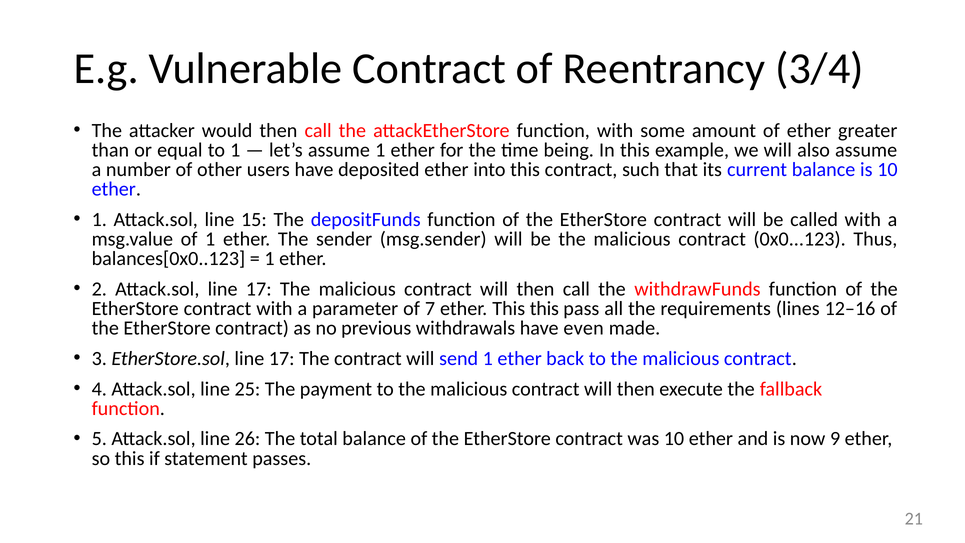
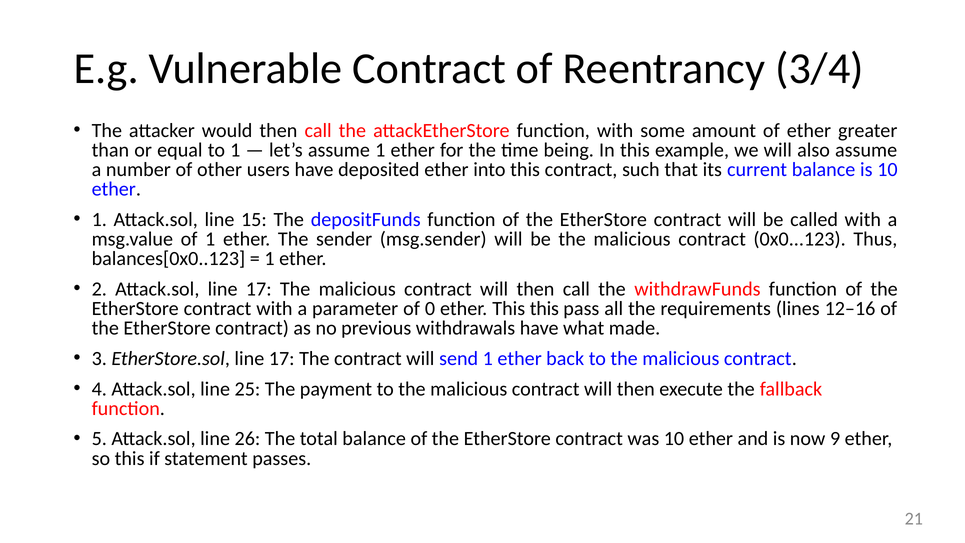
7: 7 -> 0
even: even -> what
